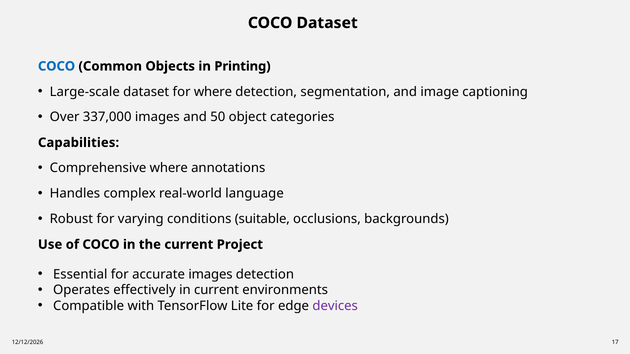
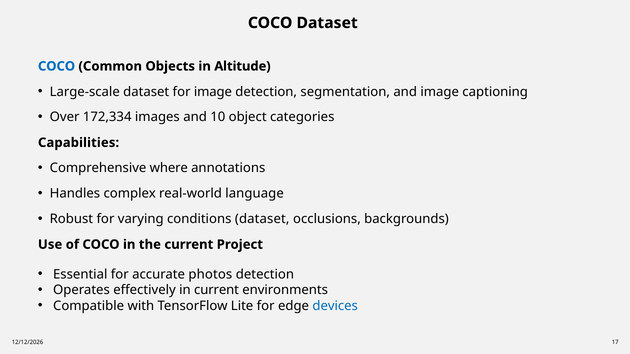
Printing: Printing -> Altitude
for where: where -> image
337,000: 337,000 -> 172,334
50: 50 -> 10
conditions suitable: suitable -> dataset
accurate images: images -> photos
devices colour: purple -> blue
